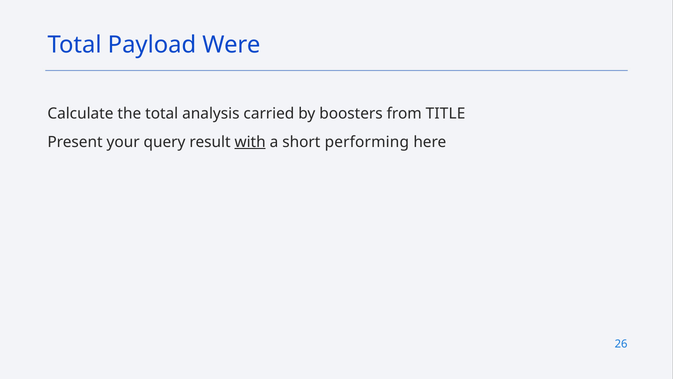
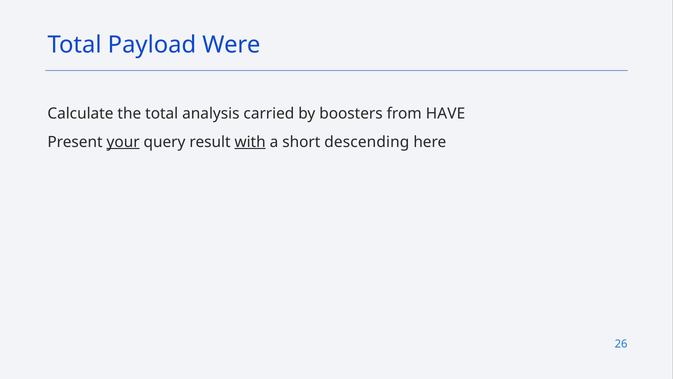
TITLE: TITLE -> HAVE
your underline: none -> present
performing: performing -> descending
